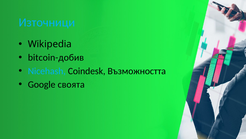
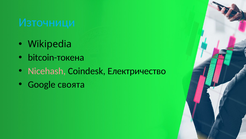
bitcoin-добив: bitcoin-добив -> bitcoin-токена
Nicehash colour: light blue -> pink
Възможността: Възможността -> Електричество
